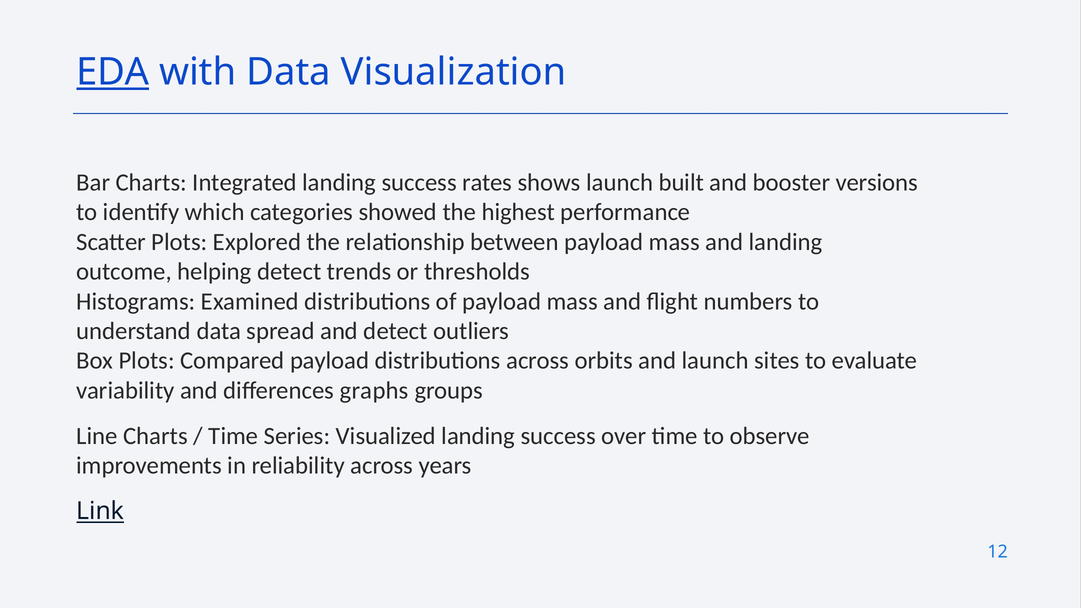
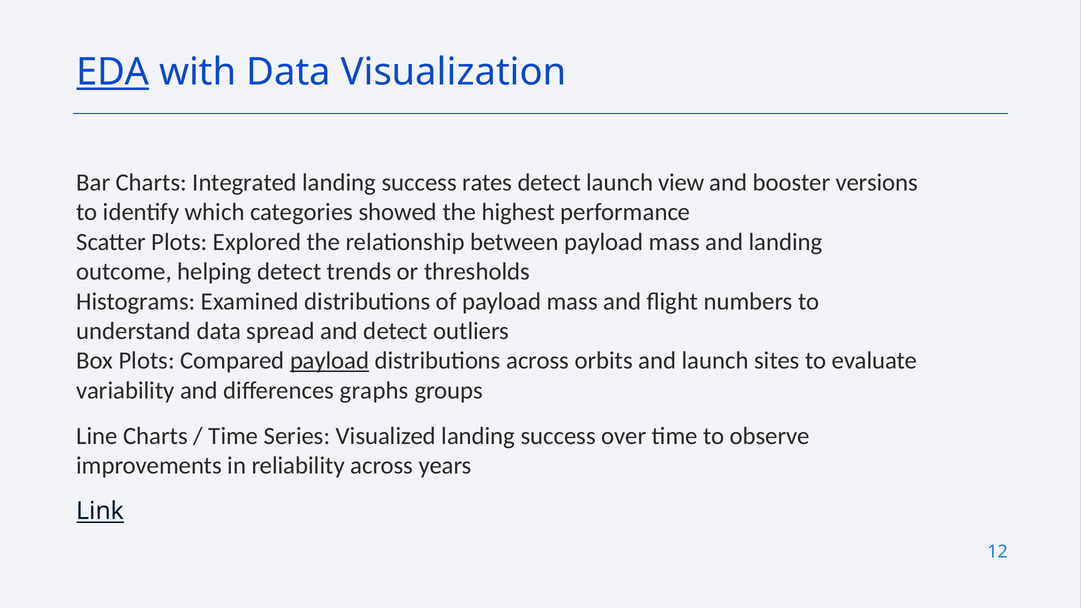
rates shows: shows -> detect
built: built -> view
payload at (330, 361) underline: none -> present
